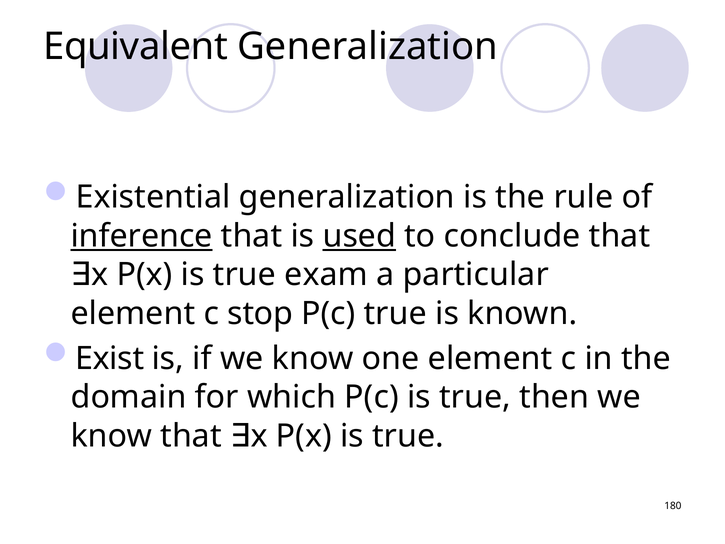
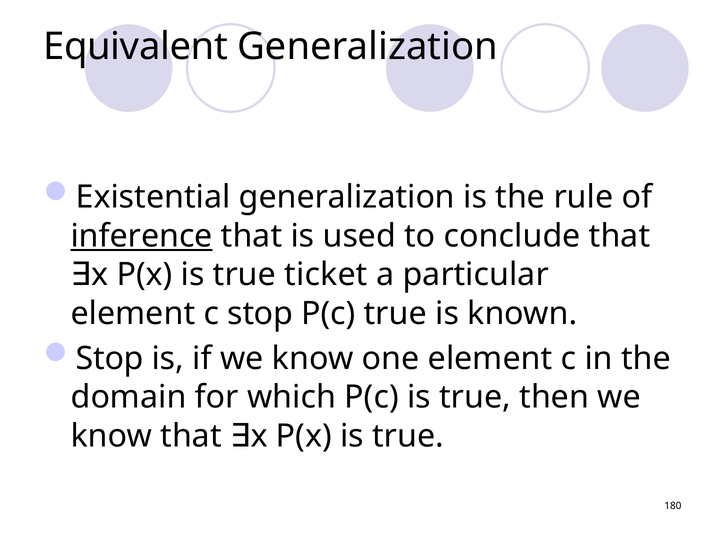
used underline: present -> none
exam: exam -> ticket
Exist at (110, 358): Exist -> Stop
